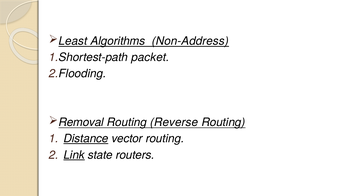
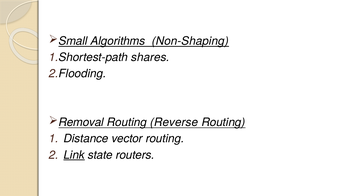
Least: Least -> Small
Non-Address: Non-Address -> Non-Shaping
packet: packet -> shares
Distance underline: present -> none
